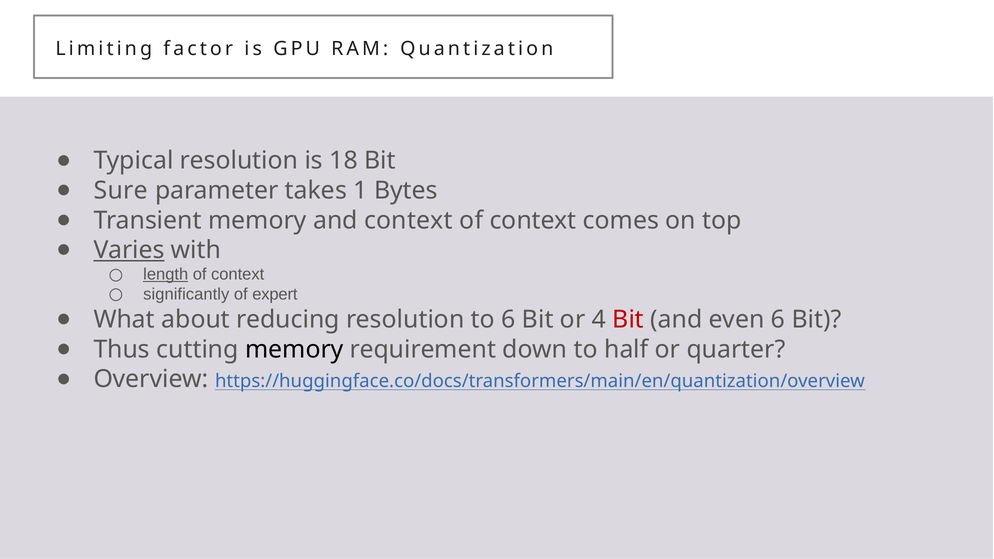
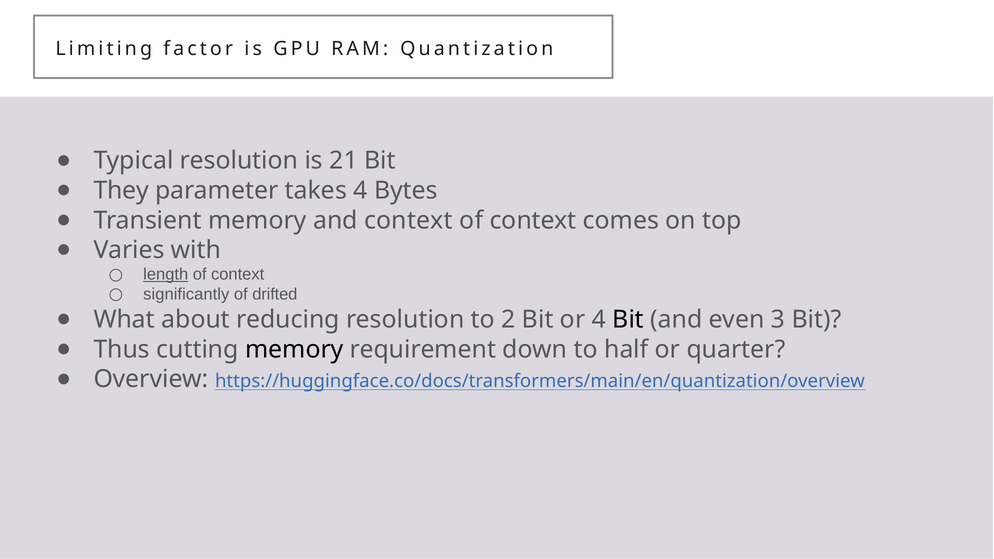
18: 18 -> 21
Sure: Sure -> They
takes 1: 1 -> 4
Varies underline: present -> none
expert: expert -> drifted
to 6: 6 -> 2
Bit at (628, 320) colour: red -> black
even 6: 6 -> 3
